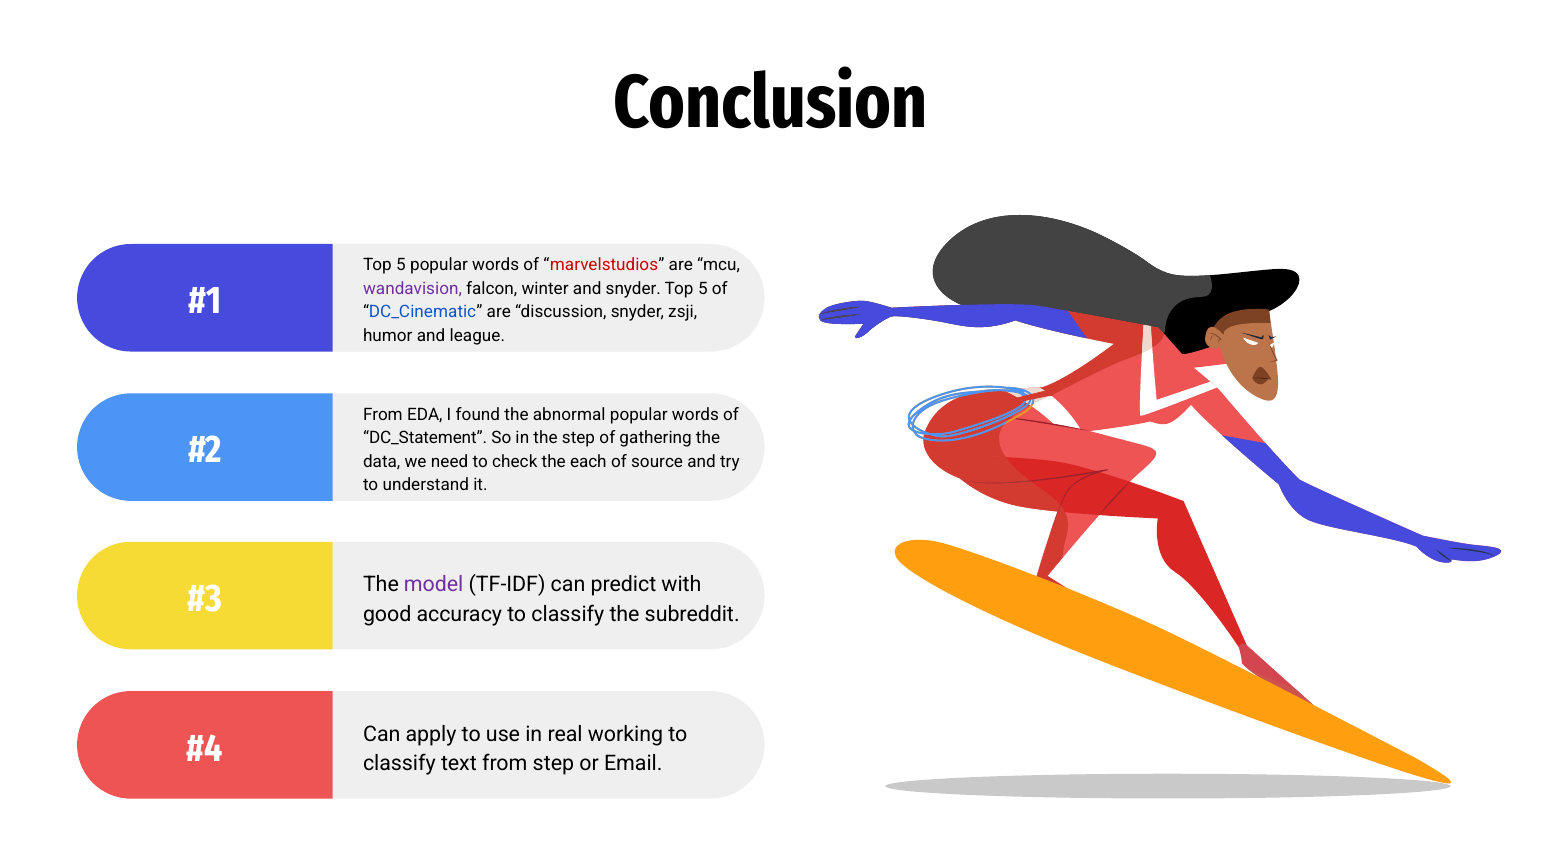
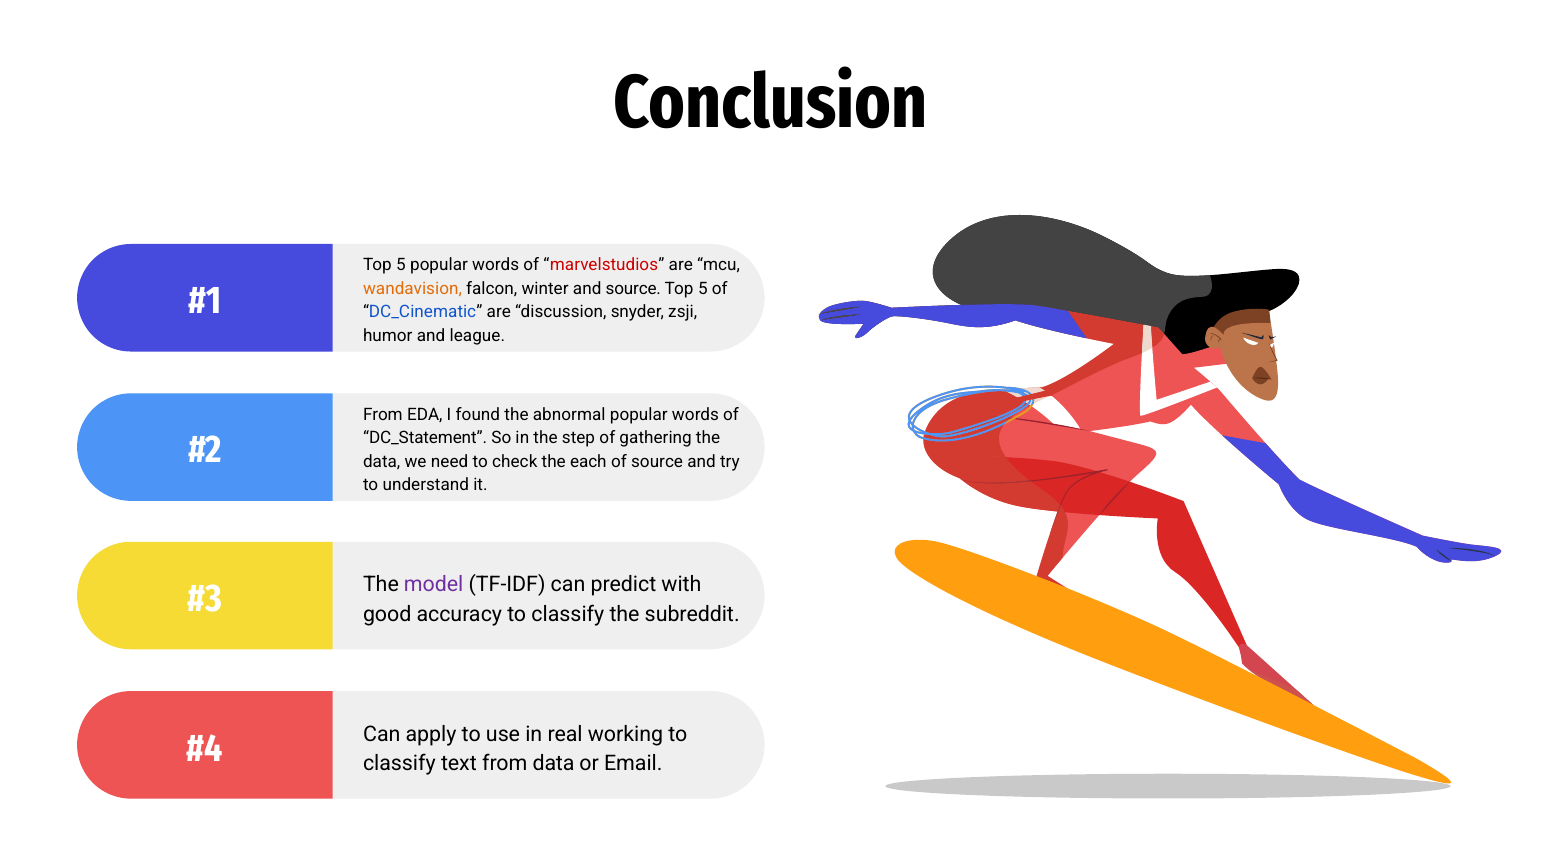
wandavision colour: purple -> orange
and snyder: snyder -> source
from step: step -> data
